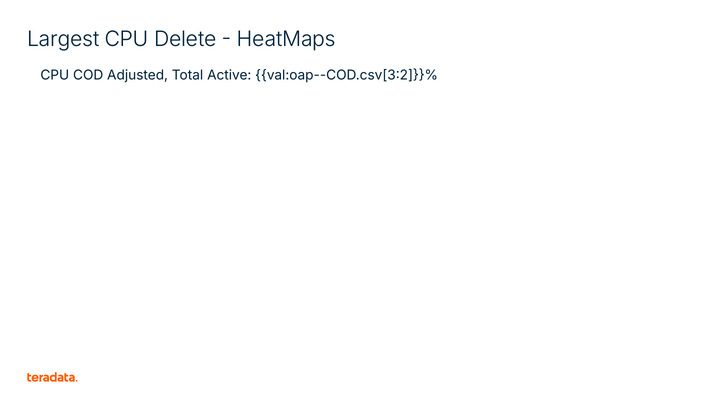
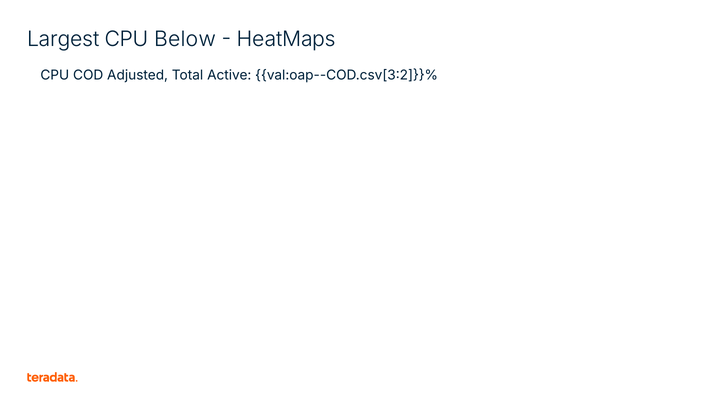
Delete: Delete -> Below
